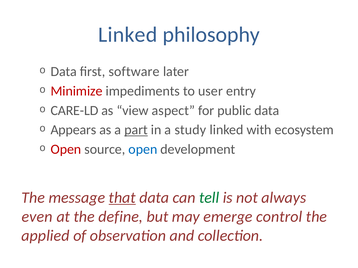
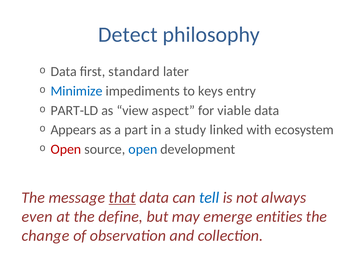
Linked at (128, 35): Linked -> Detect
software: software -> standard
Minimize colour: red -> blue
user: user -> keys
CARE-LD: CARE-LD -> PART-LD
public: public -> viable
part underline: present -> none
tell colour: green -> blue
control: control -> entities
applied: applied -> change
